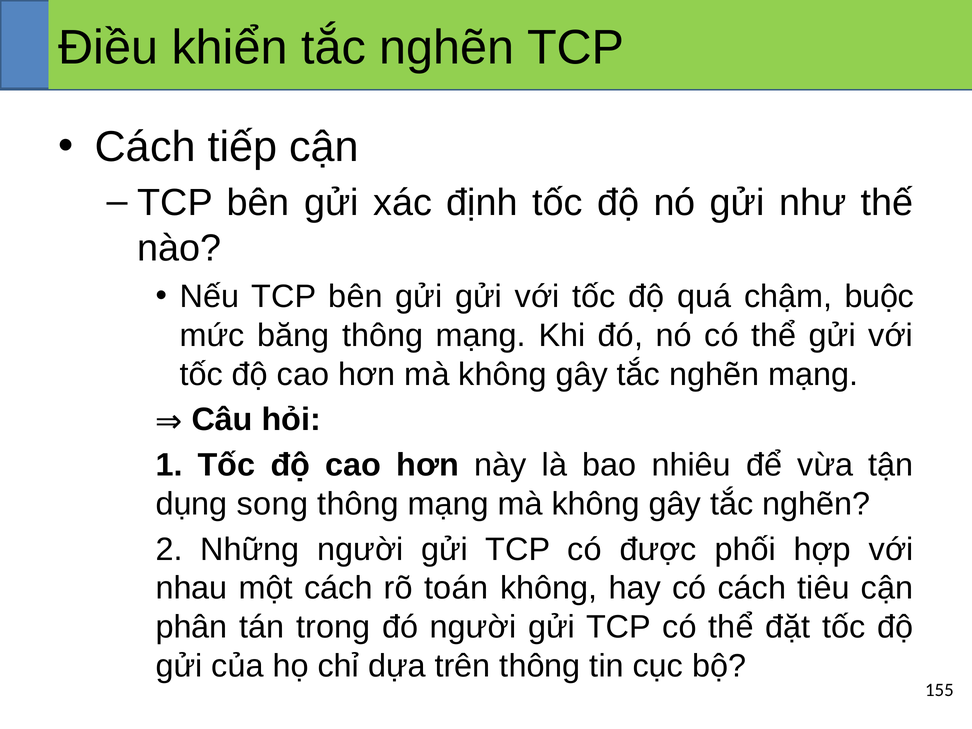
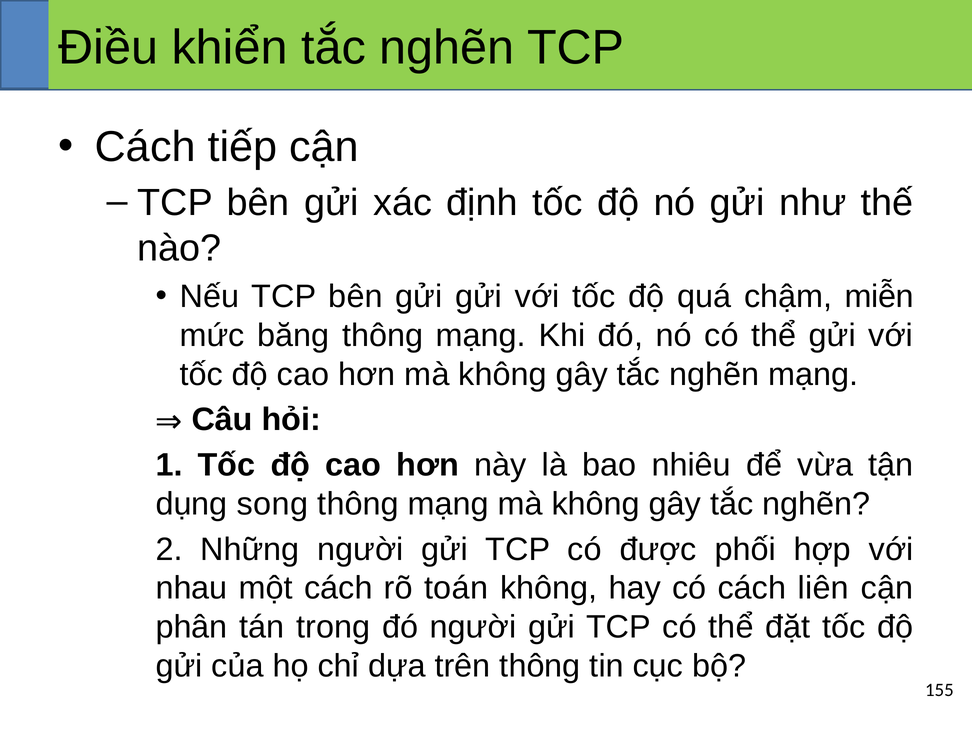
buộc: buộc -> miễn
tiêu: tiêu -> liên
